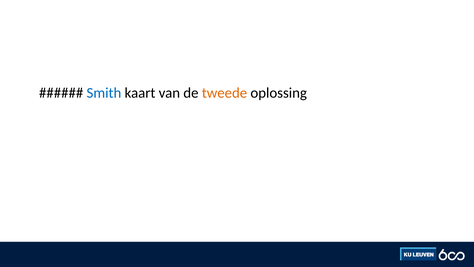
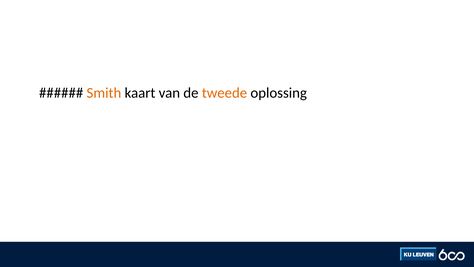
Smith colour: blue -> orange
